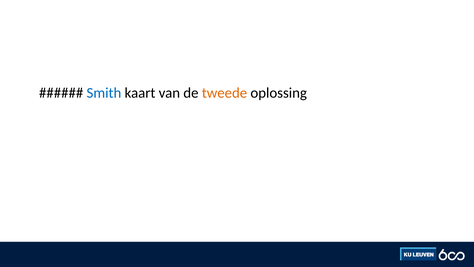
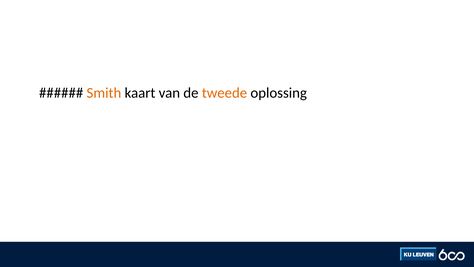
Smith colour: blue -> orange
